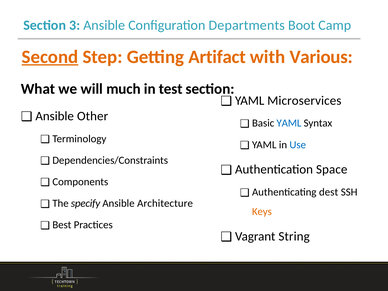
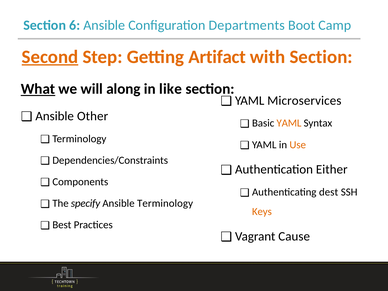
3: 3 -> 6
with Various: Various -> Section
What underline: none -> present
much: much -> along
test: test -> like
YAML colour: blue -> orange
Use colour: blue -> orange
Space: Space -> Either
Architecture: Architecture -> Terminology
String: String -> Cause
